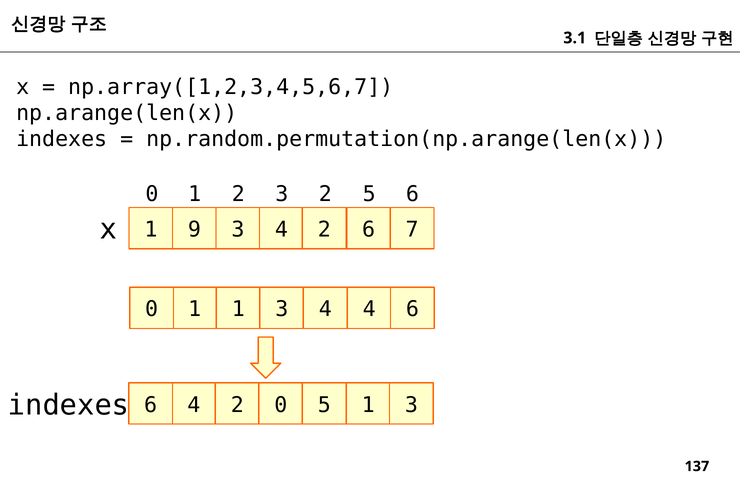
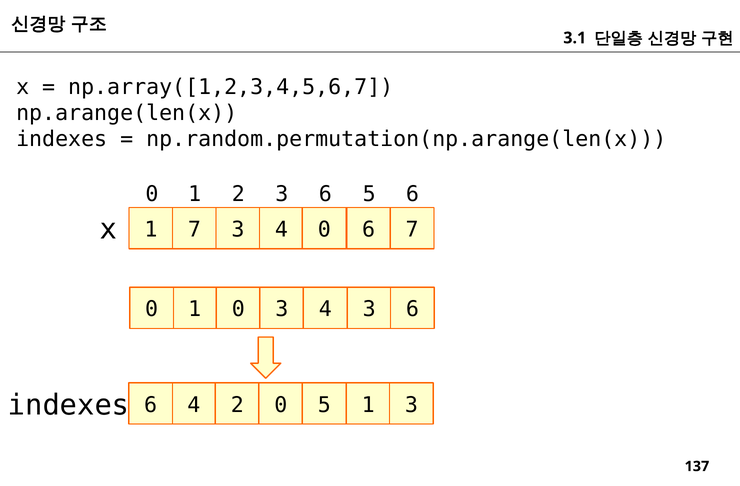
2 3 2: 2 -> 6
1 9: 9 -> 7
3 4 2: 2 -> 0
1 1: 1 -> 0
4 4: 4 -> 3
